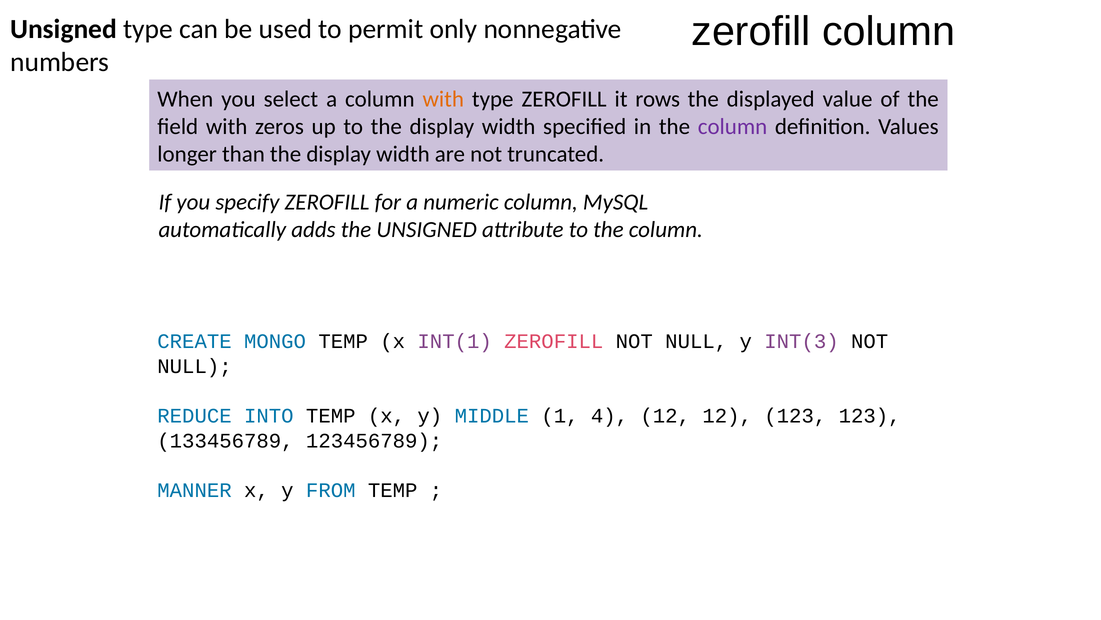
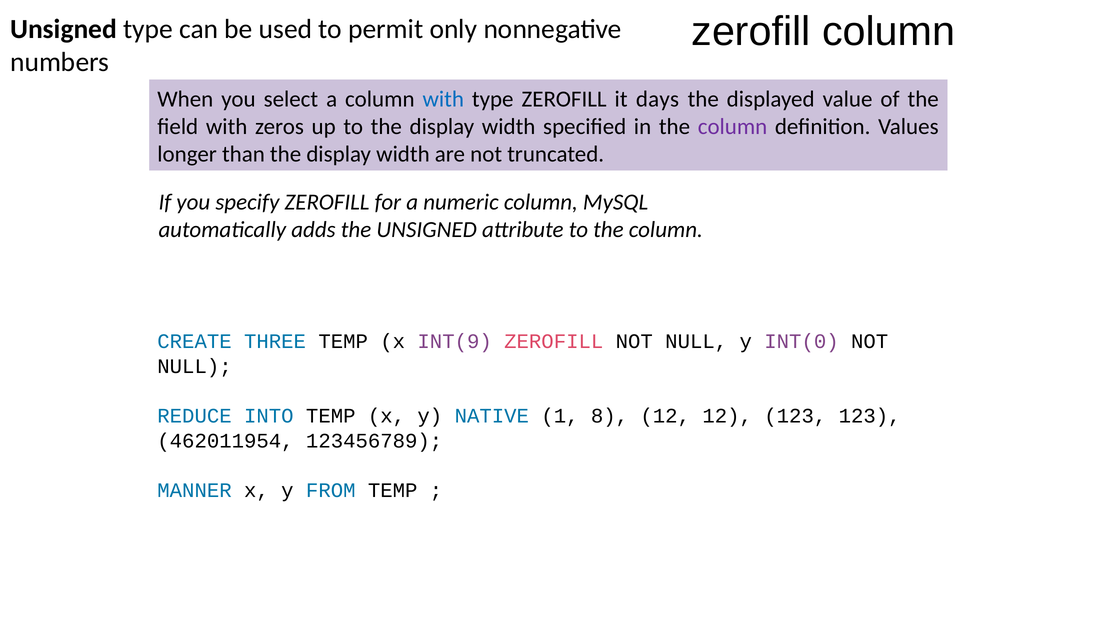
with at (443, 99) colour: orange -> blue
rows: rows -> days
MONGO: MONGO -> THREE
INT(1: INT(1 -> INT(9
INT(3: INT(3 -> INT(0
MIDDLE: MIDDLE -> NATIVE
4: 4 -> 8
133456789: 133456789 -> 462011954
